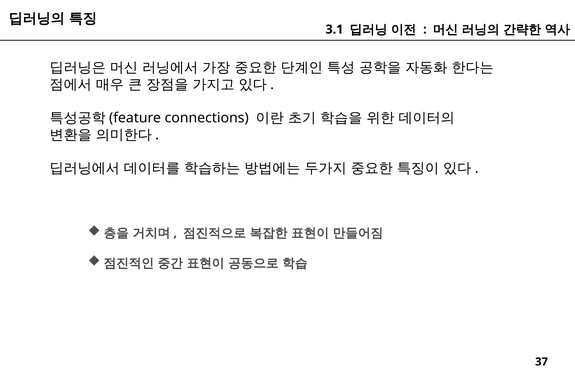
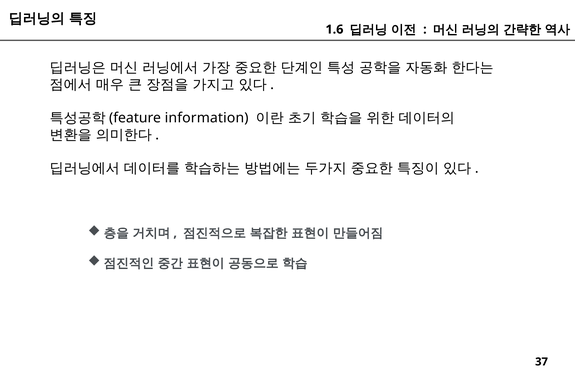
3.1: 3.1 -> 1.6
connections: connections -> information
